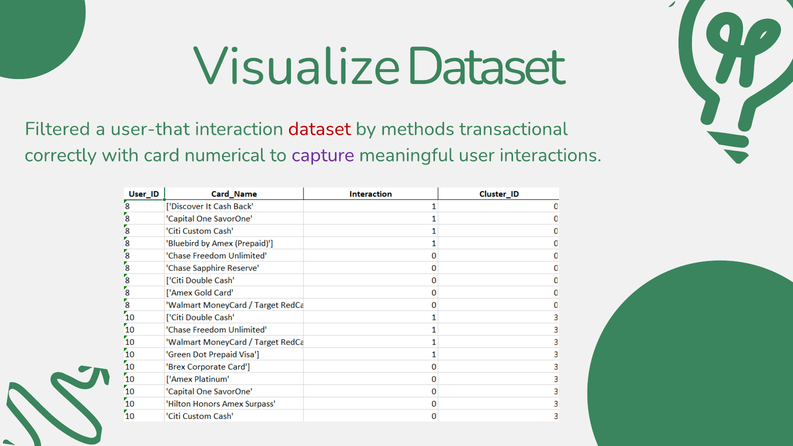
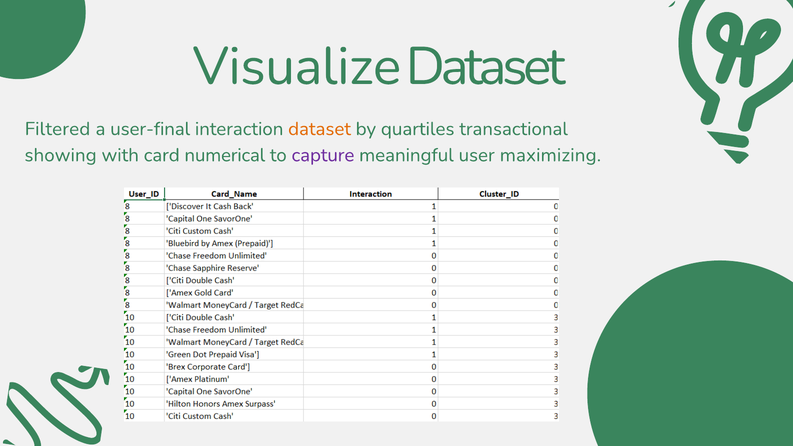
user-that: user-that -> user-final
dataset at (320, 129) colour: red -> orange
methods: methods -> quartiles
correctly: correctly -> showing
interactions: interactions -> maximizing
